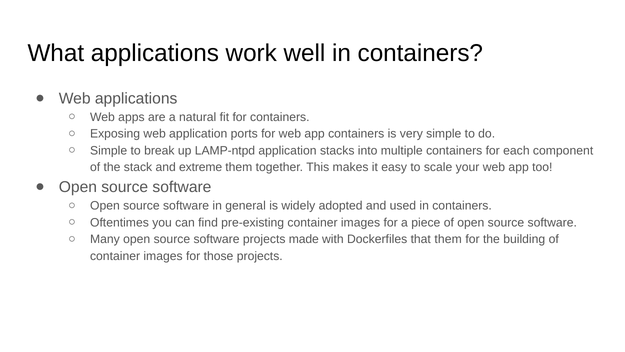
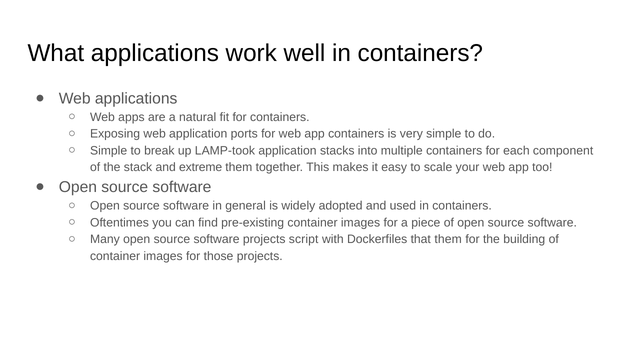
LAMP-ntpd: LAMP-ntpd -> LAMP-took
made: made -> script
